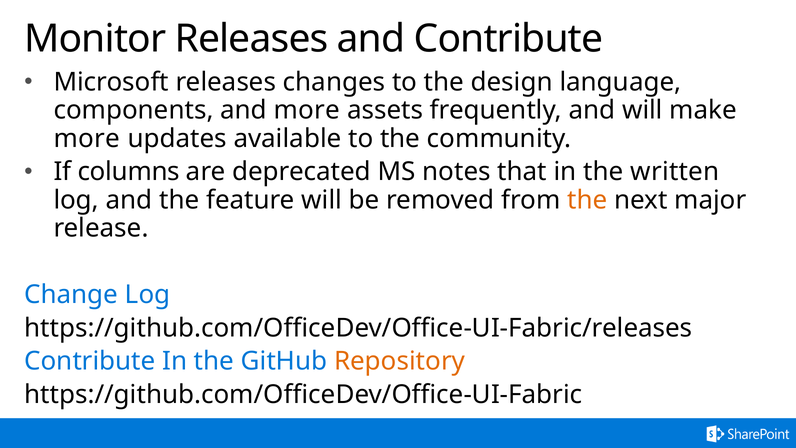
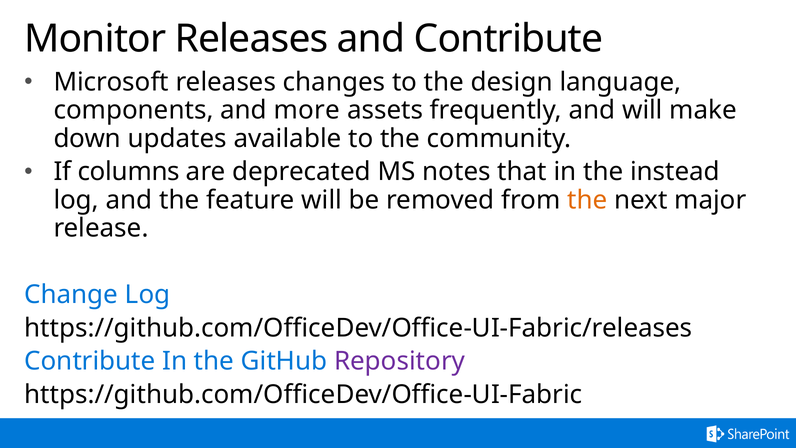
more at (87, 138): more -> down
written: written -> instead
Repository colour: orange -> purple
